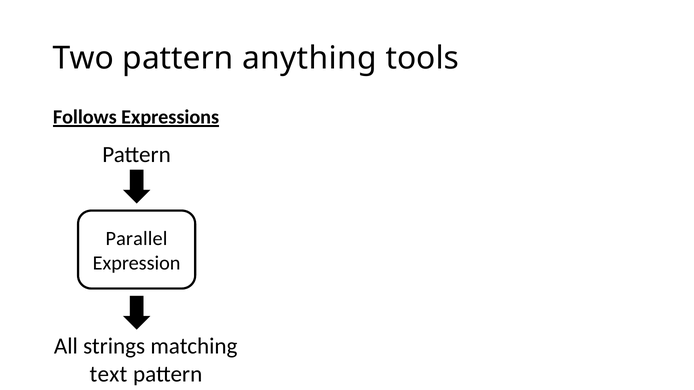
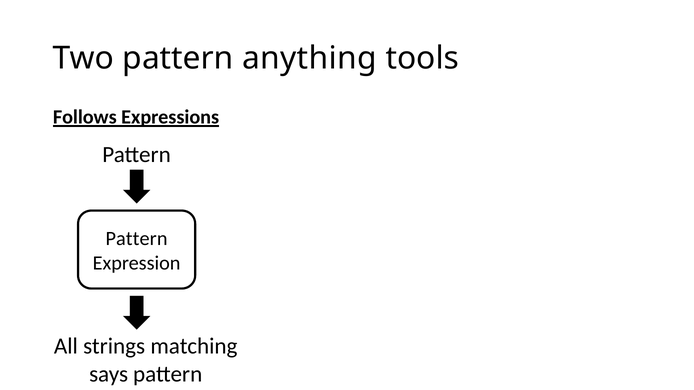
Parallel at (136, 239): Parallel -> Pattern
text: text -> says
